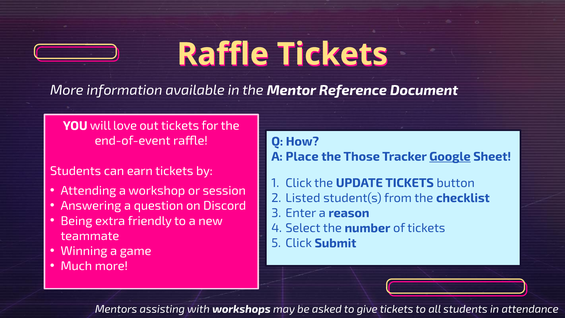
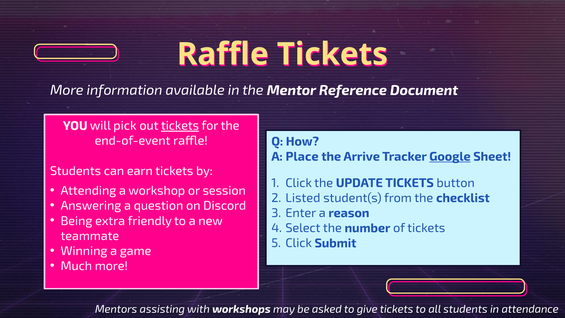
love: love -> pick
tickets at (180, 126) underline: none -> present
Those: Those -> Arrive
